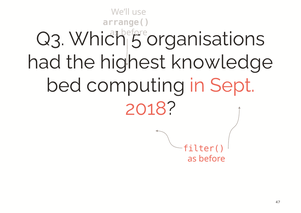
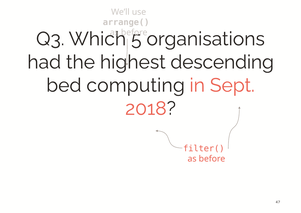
knowledge: knowledge -> descending
